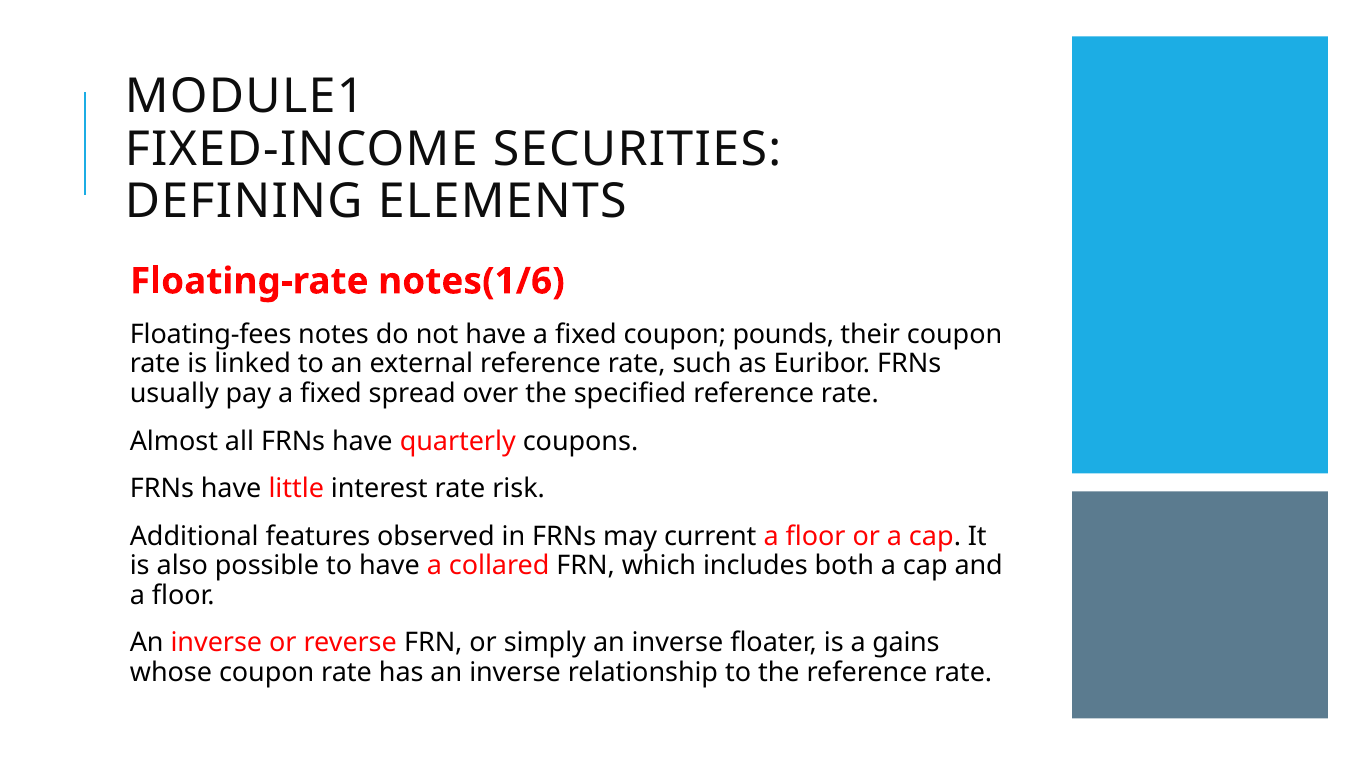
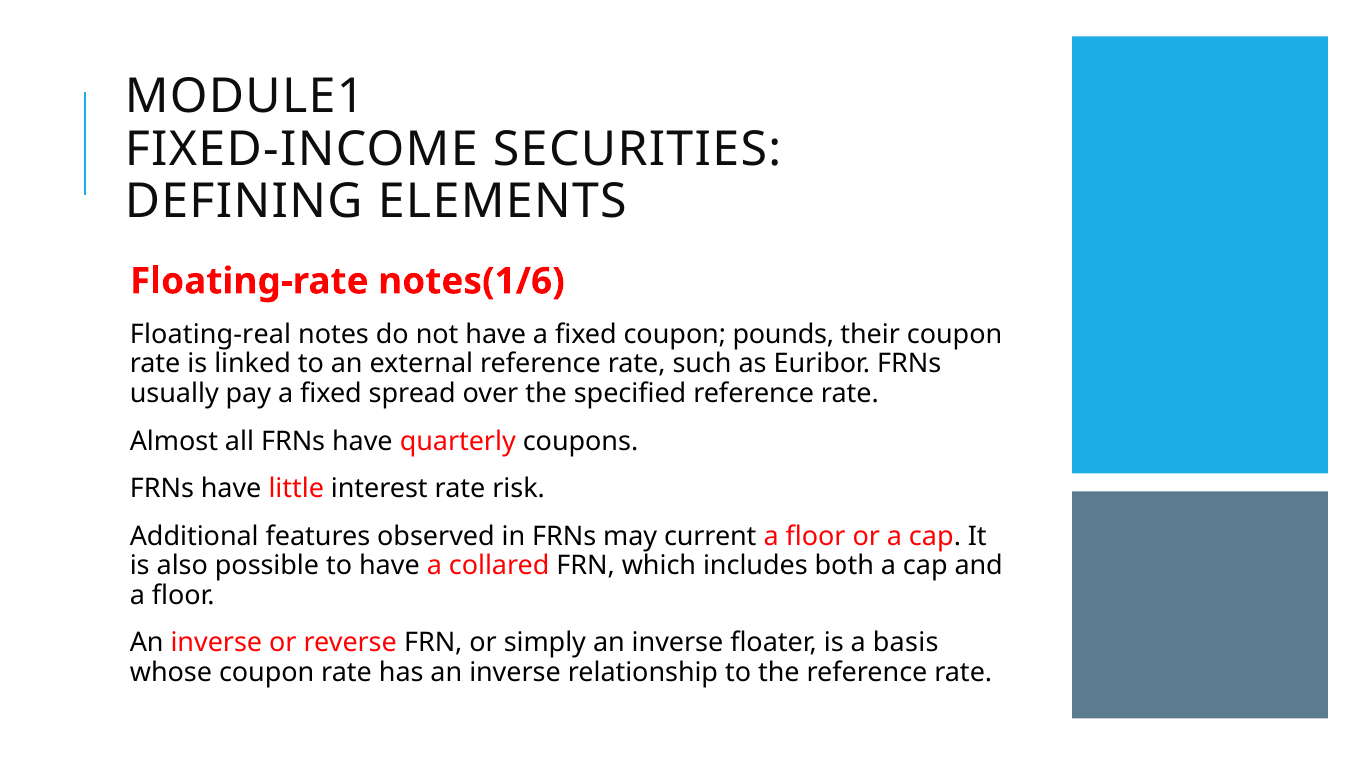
Floating-fees: Floating-fees -> Floating-real
gains: gains -> basis
